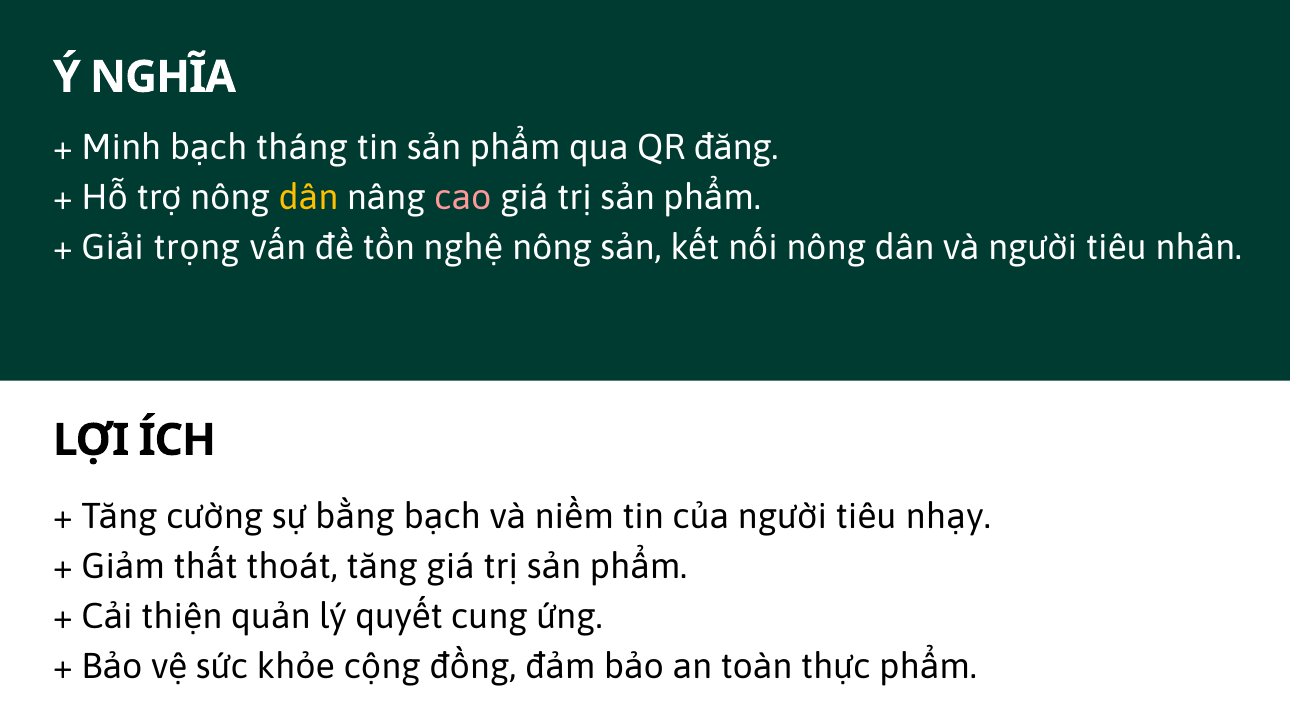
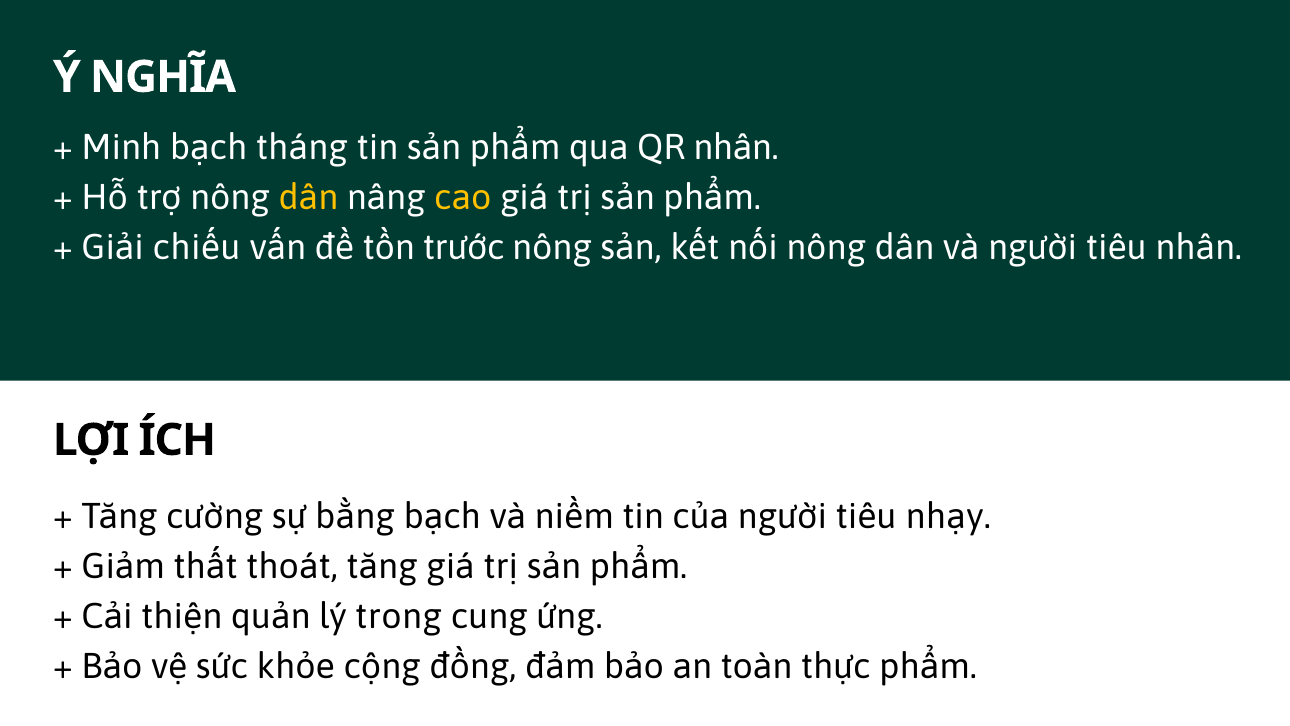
QR đăng: đăng -> nhân
cao colour: pink -> yellow
trọng: trọng -> chiếu
nghệ: nghệ -> trước
quyết: quyết -> trong
